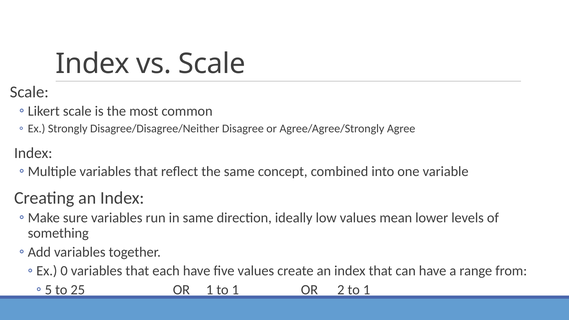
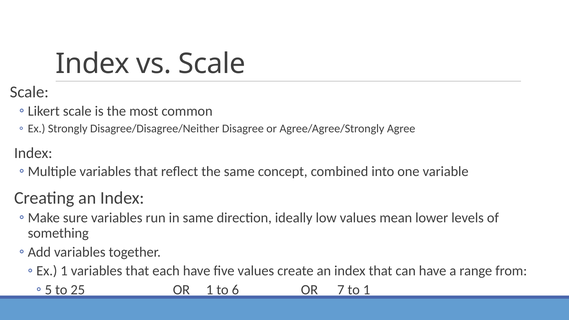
0 at (64, 271): 0 -> 1
1 to 1: 1 -> 6
2: 2 -> 7
